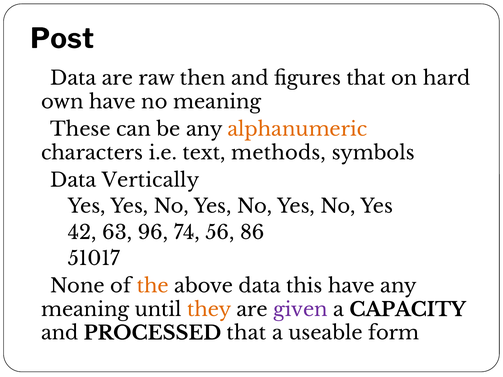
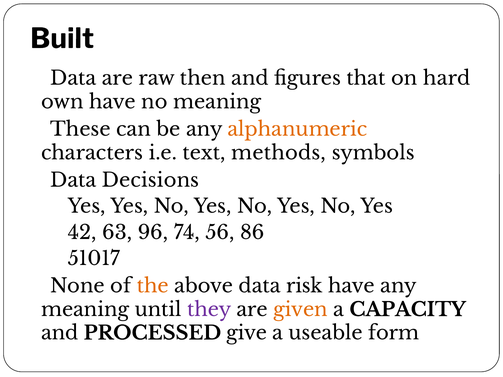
Post: Post -> Built
Vertically: Vertically -> Decisions
this: this -> risk
they colour: orange -> purple
given colour: purple -> orange
PROCESSED that: that -> give
